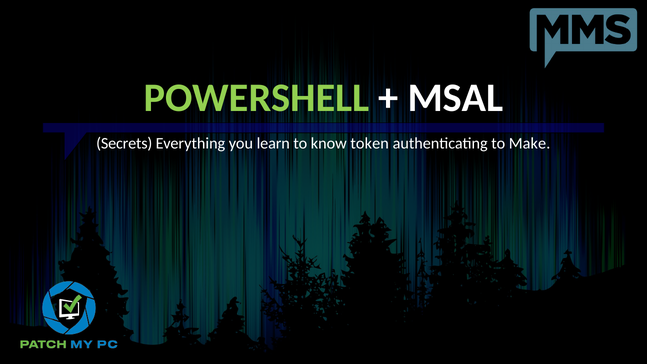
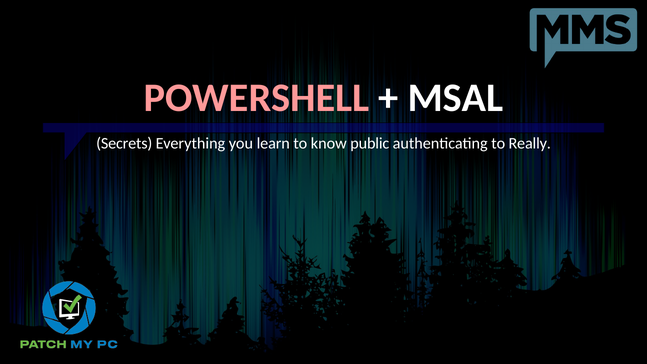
POWERSHELL colour: light green -> pink
token: token -> public
Make: Make -> Really
